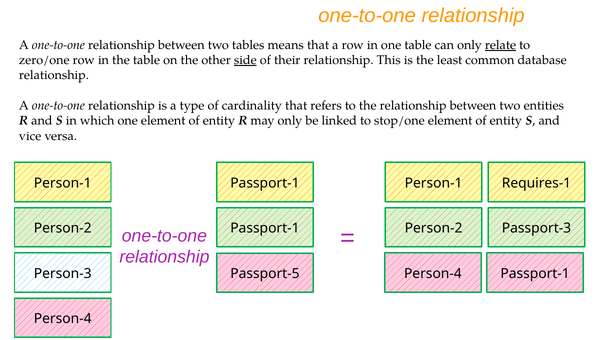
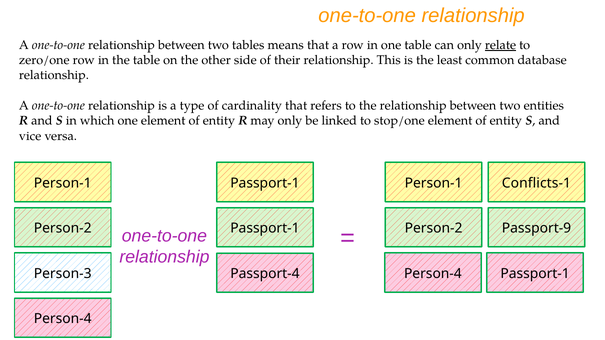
side underline: present -> none
Requires-1: Requires-1 -> Conflicts-1
Passport-3: Passport-3 -> Passport-9
Passport-5: Passport-5 -> Passport-4
